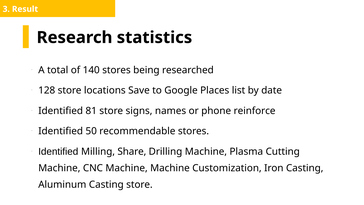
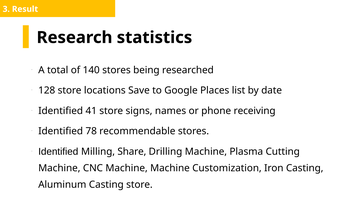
81: 81 -> 41
reinforce: reinforce -> receiving
50: 50 -> 78
